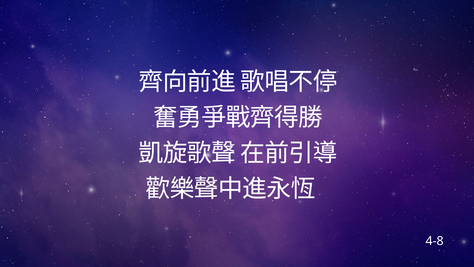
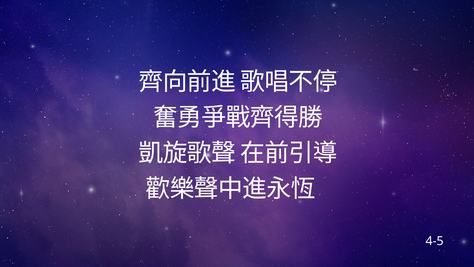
4-8: 4-8 -> 4-5
